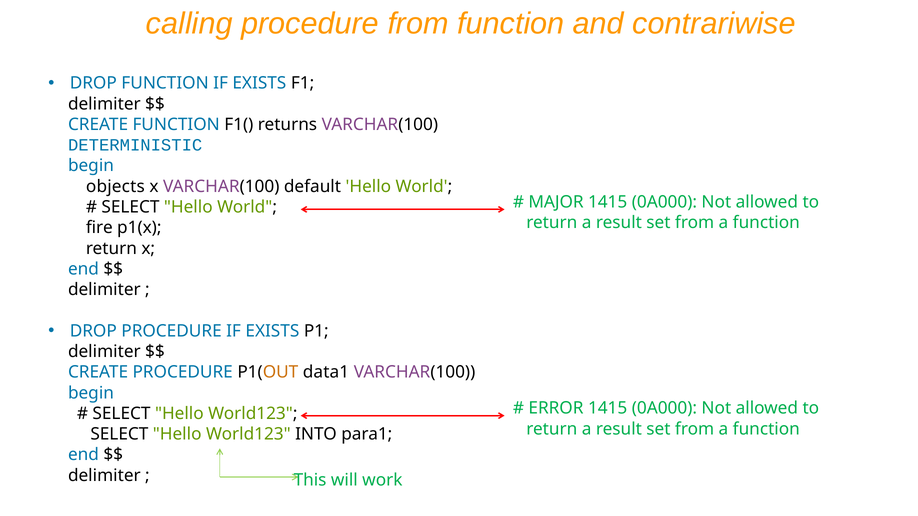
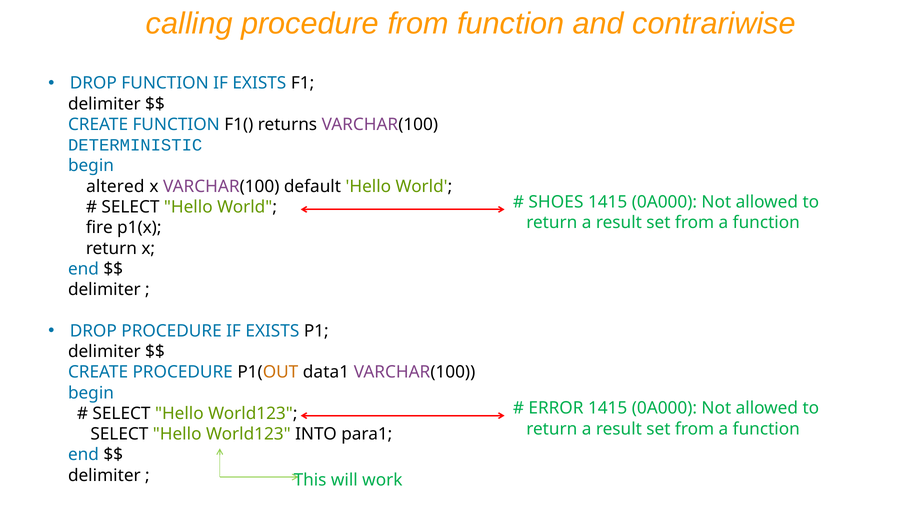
objects: objects -> altered
MAJOR: MAJOR -> SHOES
